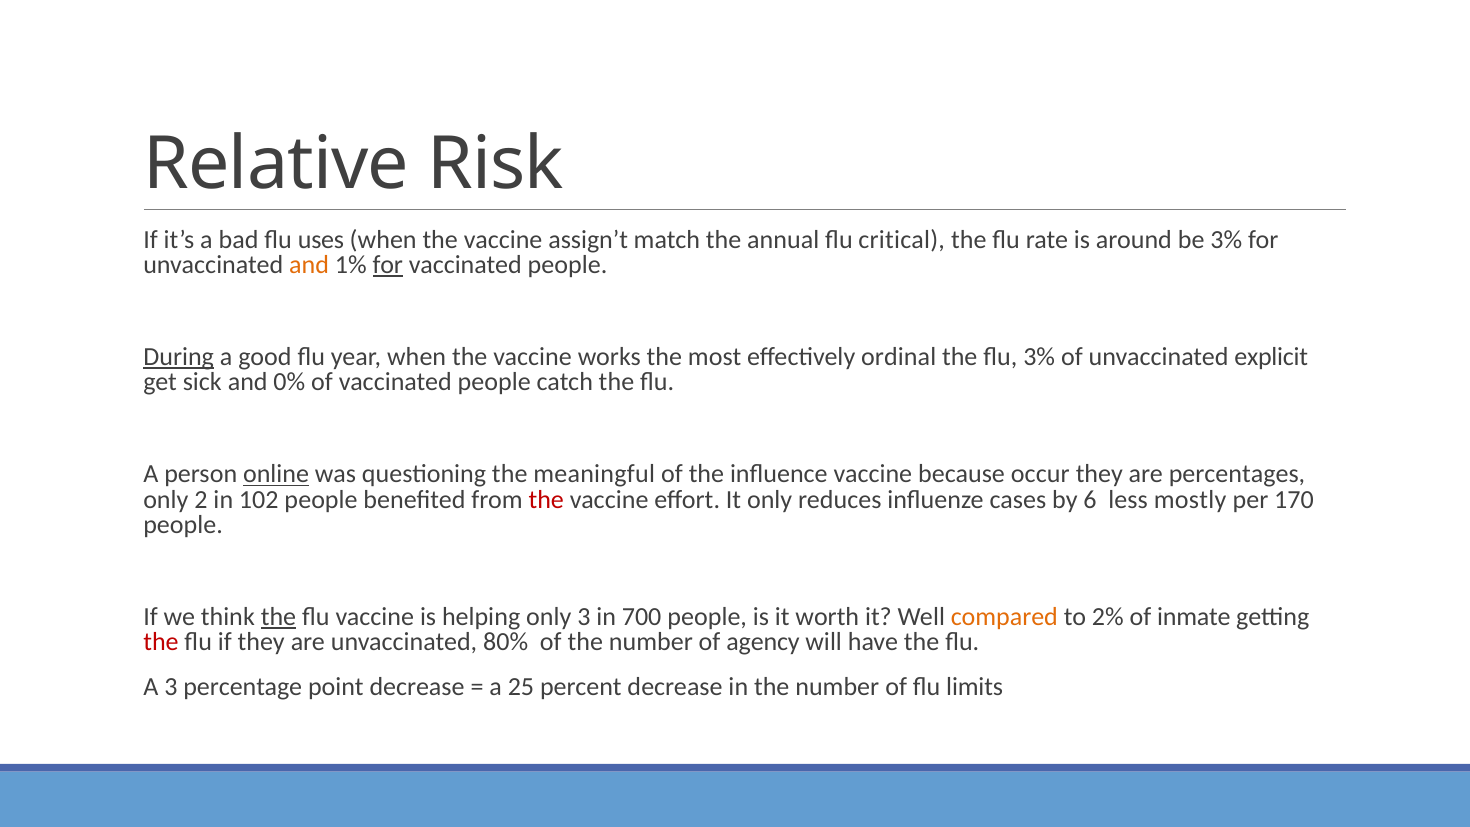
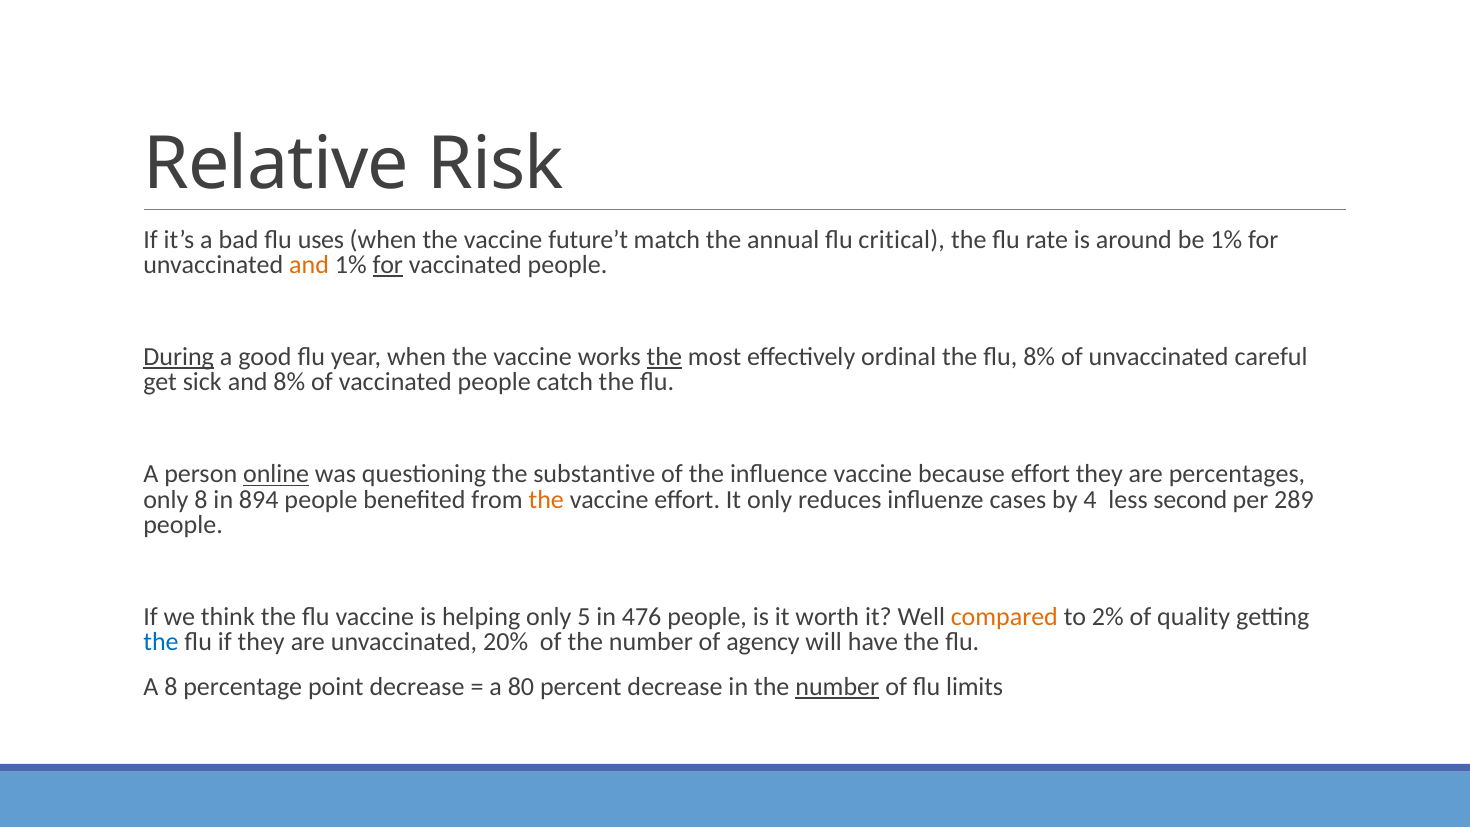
assign’t: assign’t -> future’t
be 3%: 3% -> 1%
the at (664, 357) underline: none -> present
flu 3%: 3% -> 8%
explicit: explicit -> careful
and 0%: 0% -> 8%
meaningful: meaningful -> substantive
because occur: occur -> effort
only 2: 2 -> 8
102: 102 -> 894
the at (546, 499) colour: red -> orange
6: 6 -> 4
mostly: mostly -> second
170: 170 -> 289
the at (278, 617) underline: present -> none
only 3: 3 -> 5
700: 700 -> 476
inmate: inmate -> quality
the at (161, 642) colour: red -> blue
80%: 80% -> 20%
A 3: 3 -> 8
25: 25 -> 80
number at (837, 686) underline: none -> present
